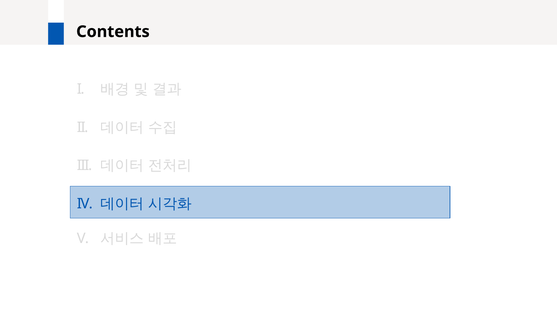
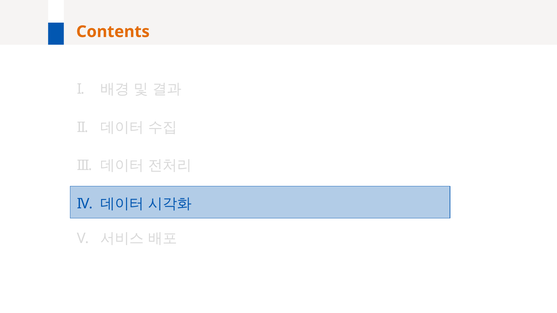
Contents colour: black -> orange
